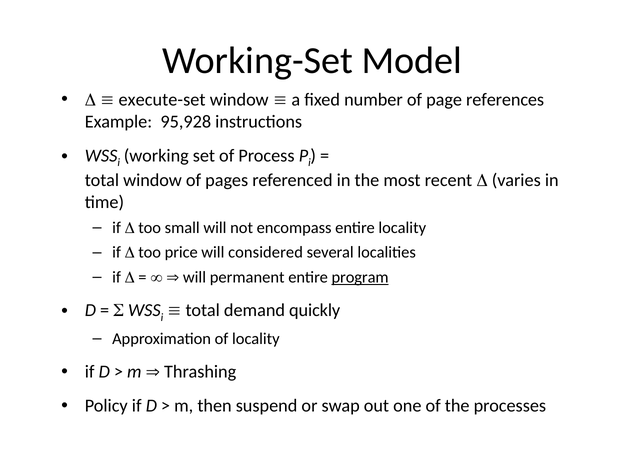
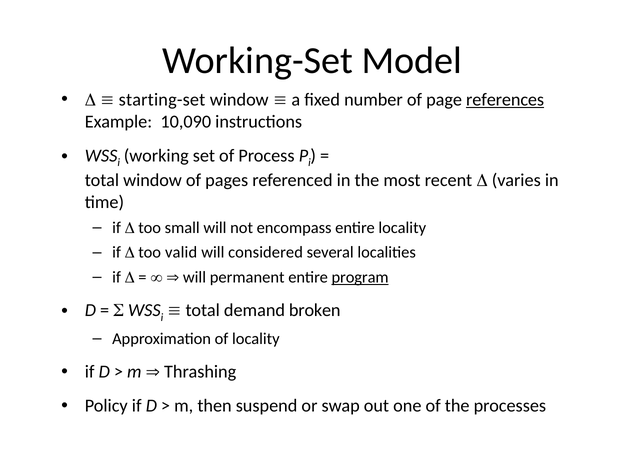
execute-set: execute-set -> starting-set
references underline: none -> present
95,928: 95,928 -> 10,090
price: price -> valid
quickly: quickly -> broken
